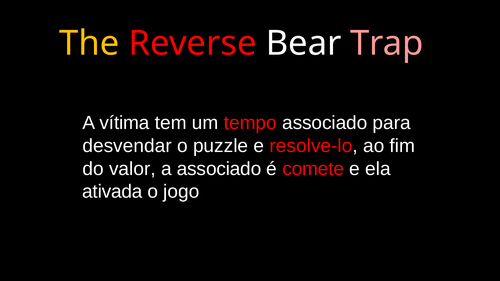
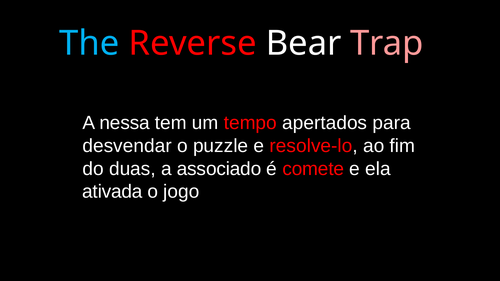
The colour: yellow -> light blue
vítima: vítima -> nessa
tempo associado: associado -> apertados
valor: valor -> duas
